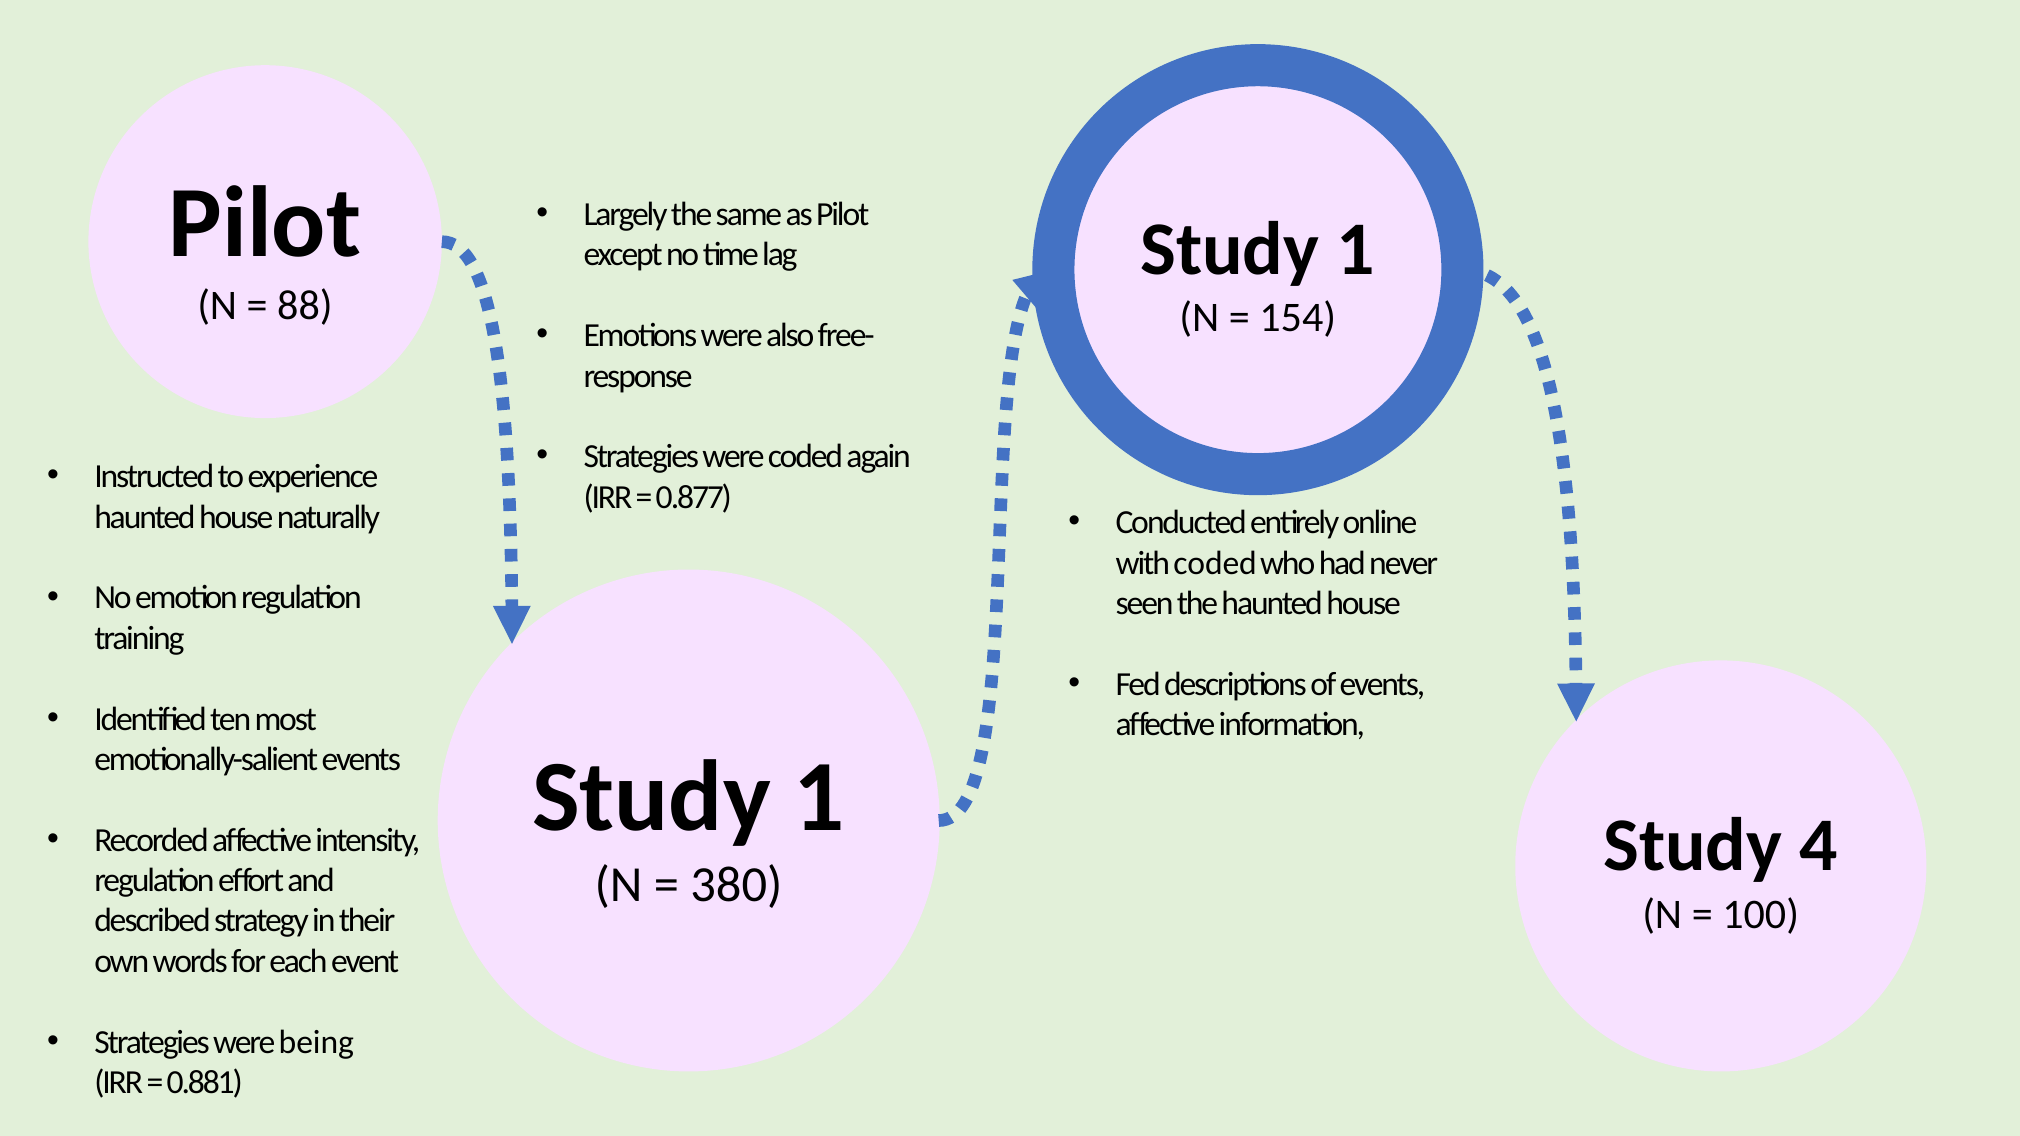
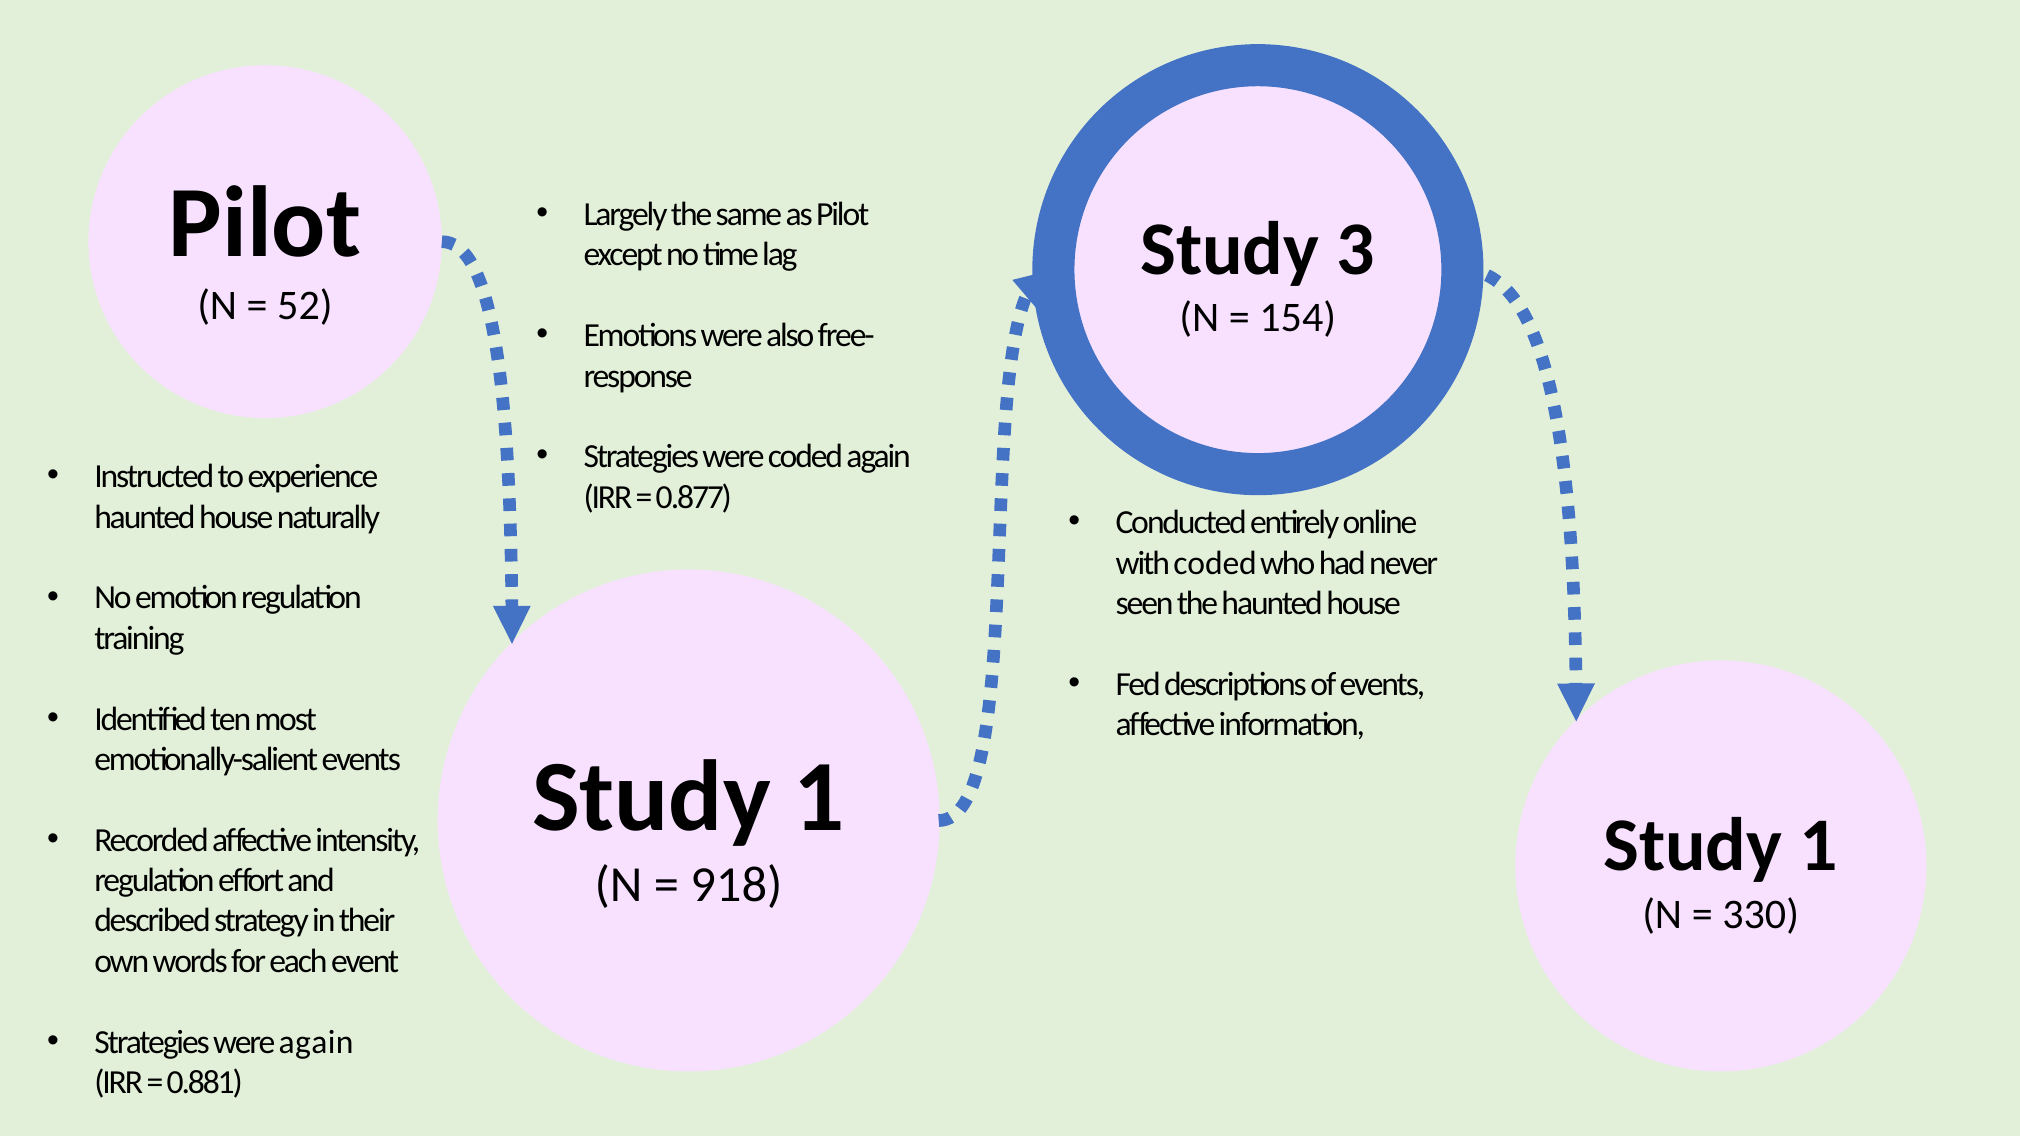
1 at (1356, 250): 1 -> 3
88: 88 -> 52
4 at (1819, 846): 4 -> 1
380: 380 -> 918
100: 100 -> 330
were being: being -> again
